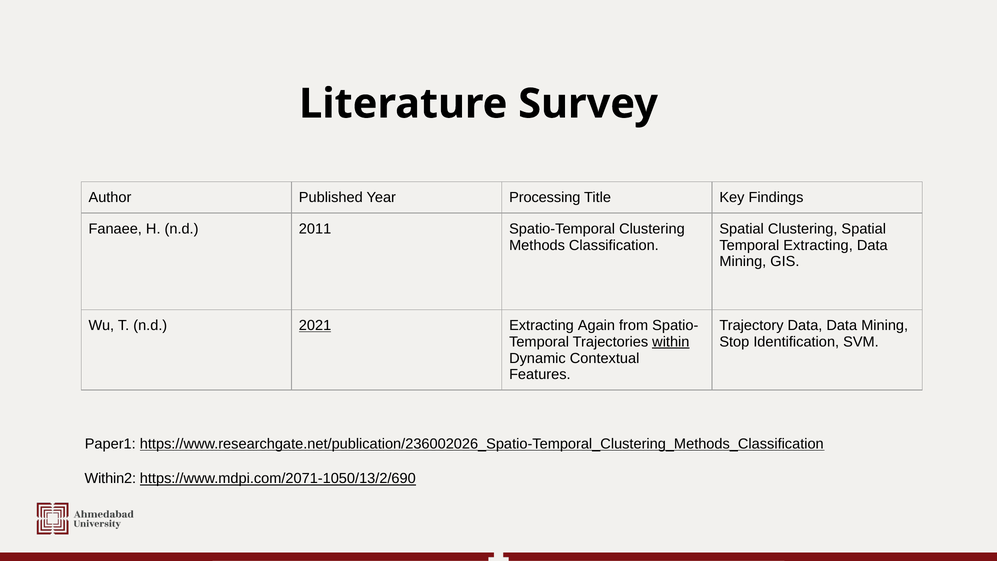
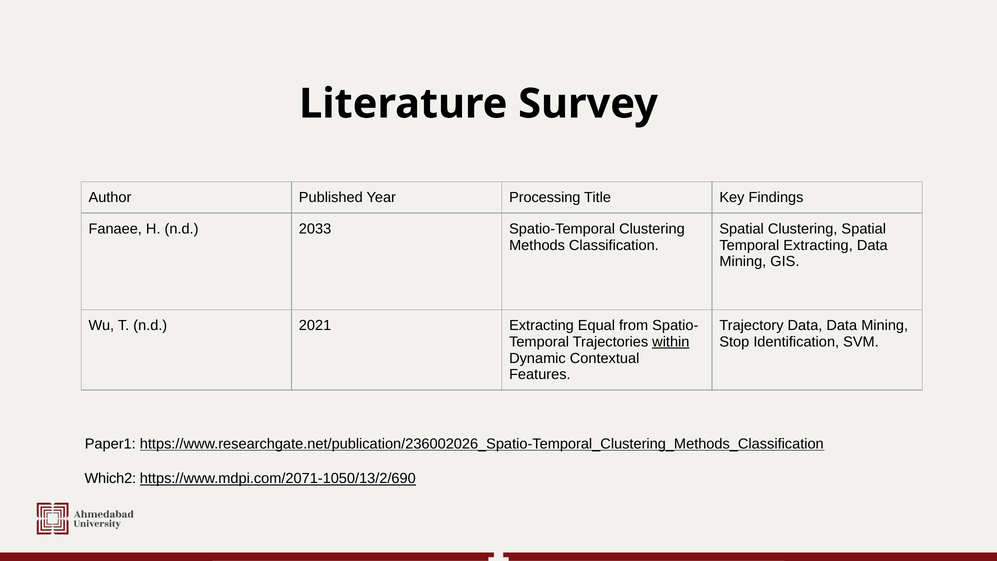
2011: 2011 -> 2033
2021 underline: present -> none
Again: Again -> Equal
Within2: Within2 -> Which2
